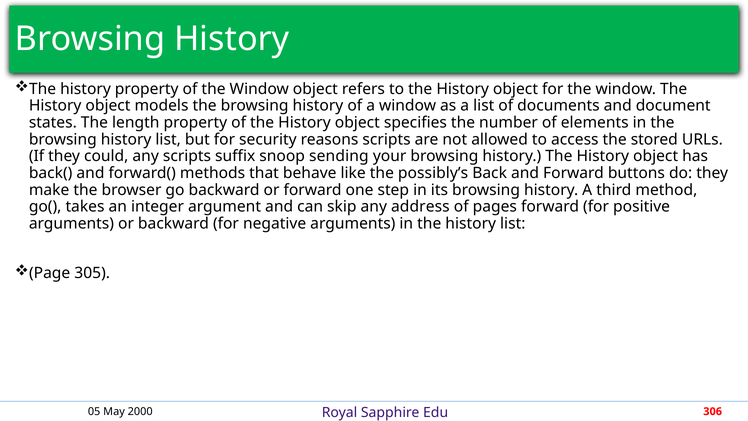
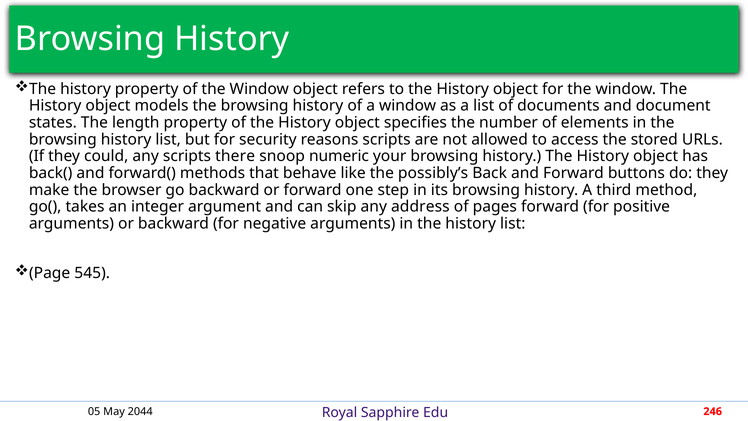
suffix: suffix -> there
sending: sending -> numeric
305: 305 -> 545
2000: 2000 -> 2044
306: 306 -> 246
